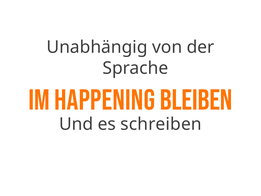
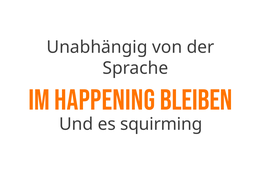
schreiben: schreiben -> squirming
